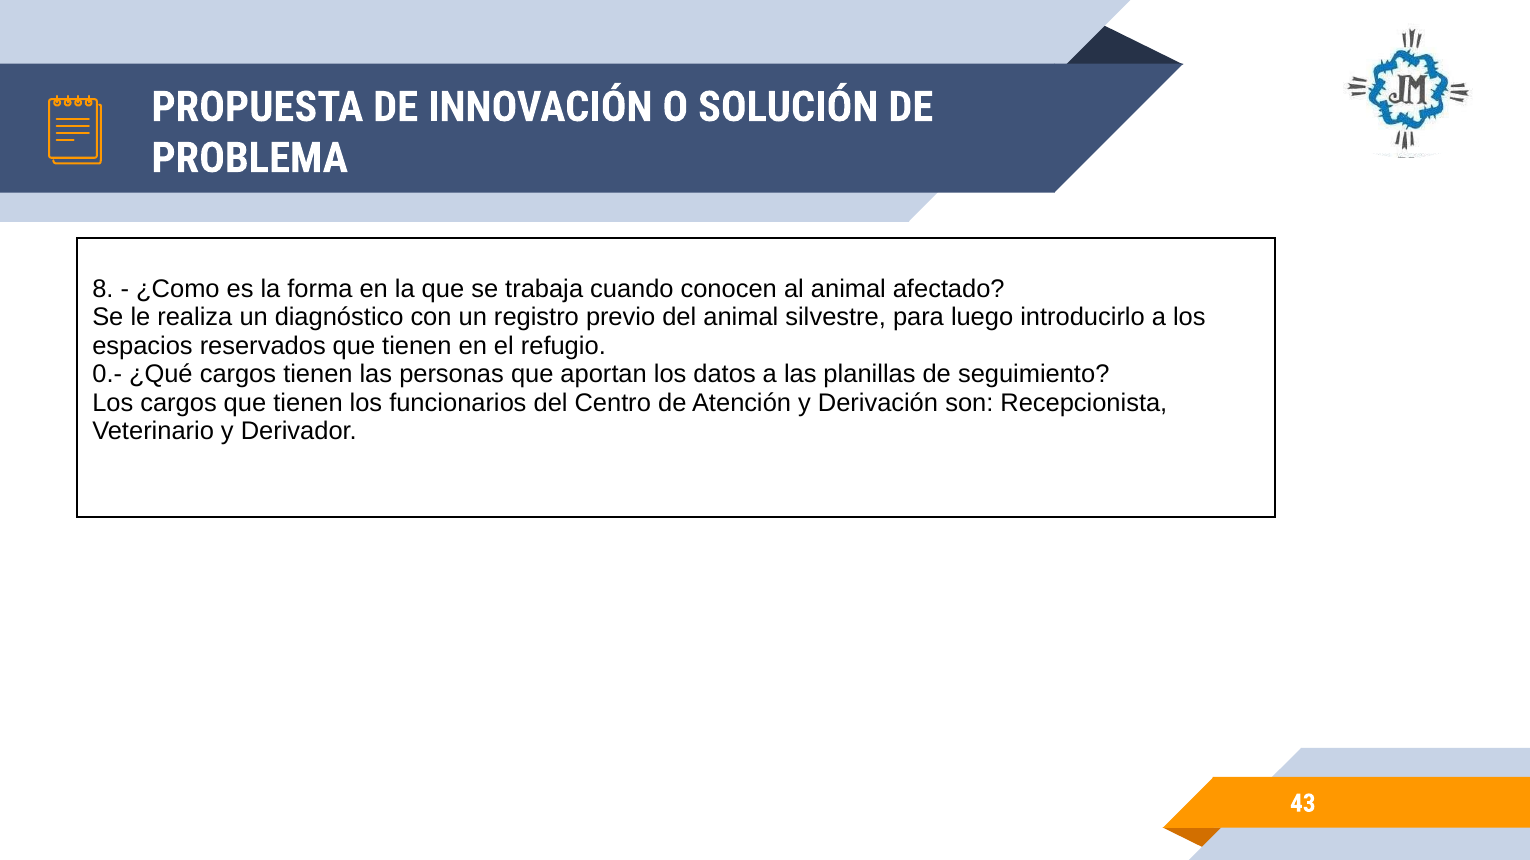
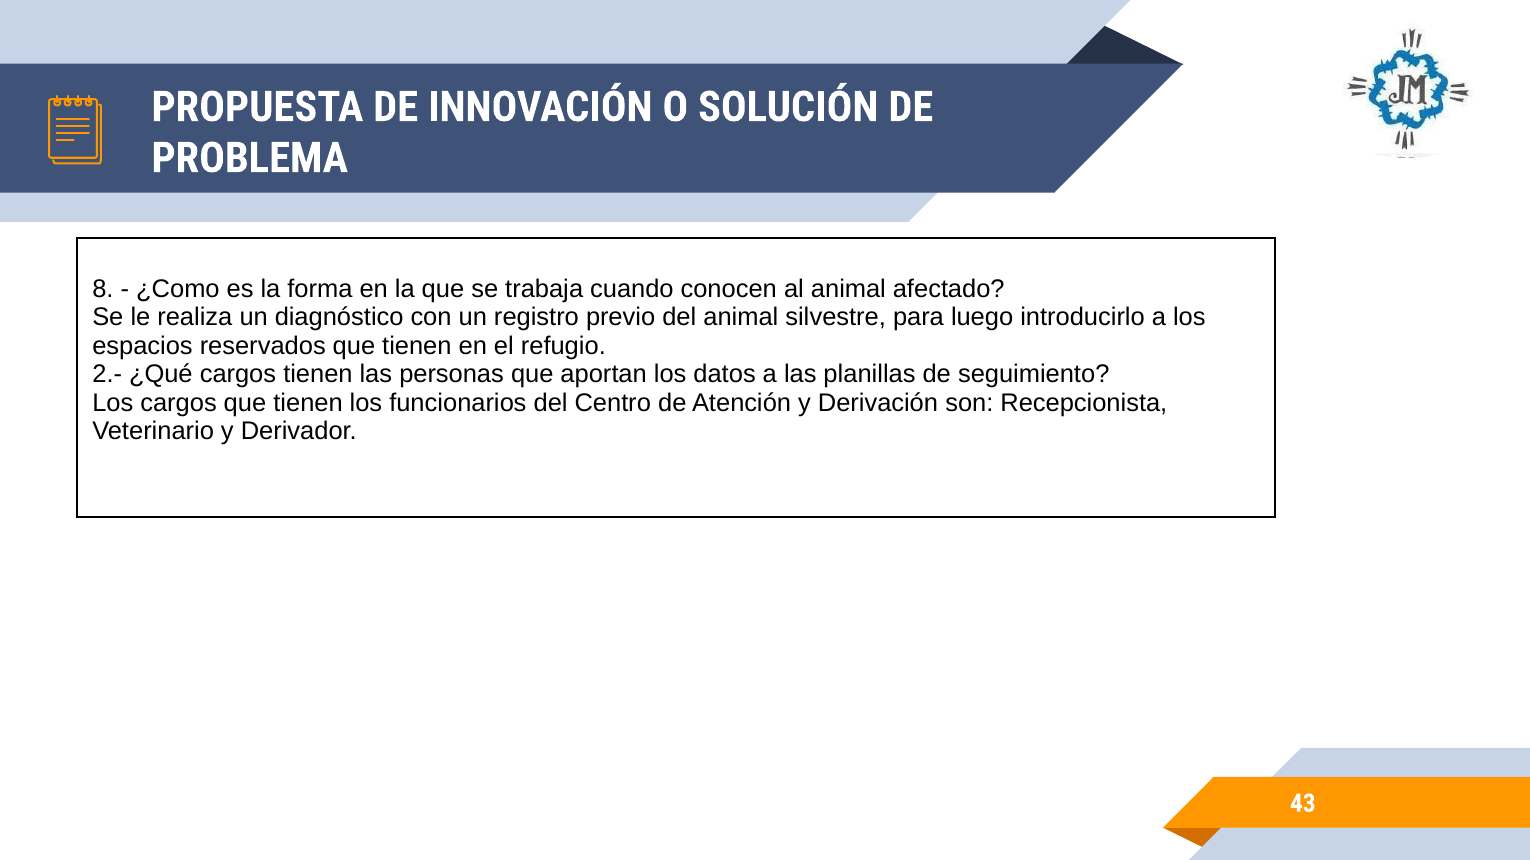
0.-: 0.- -> 2.-
